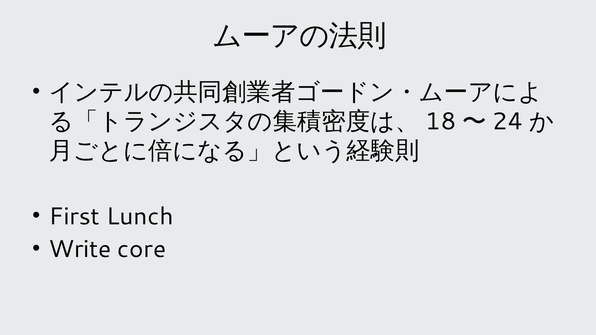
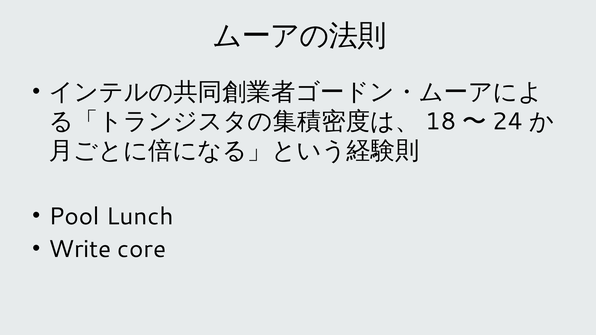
First: First -> Pool
